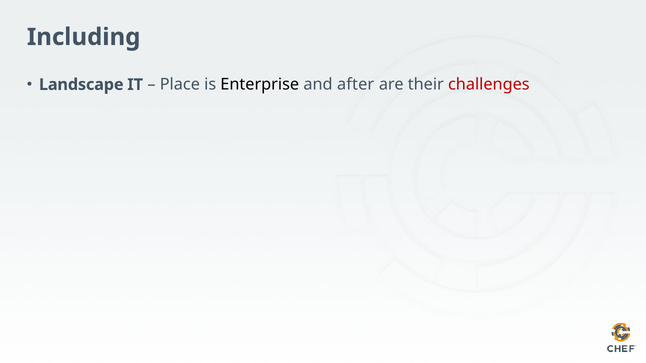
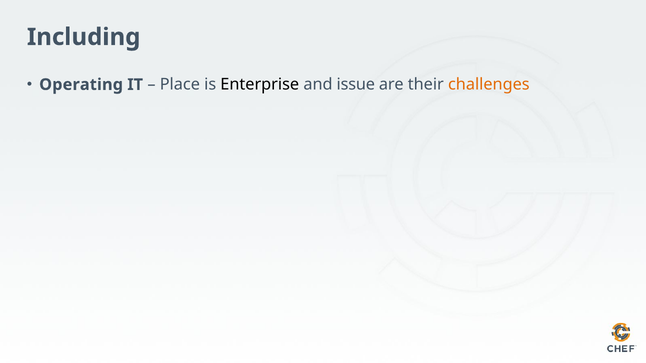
Landscape: Landscape -> Operating
after: after -> issue
challenges colour: red -> orange
